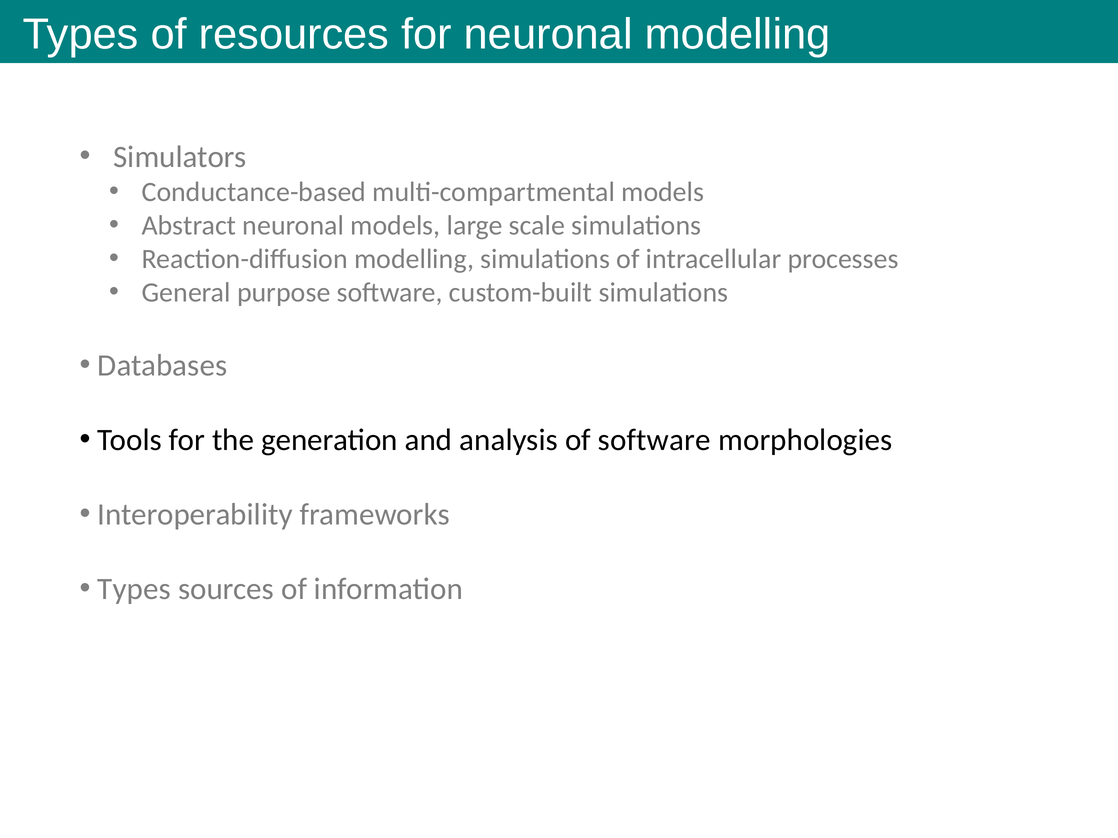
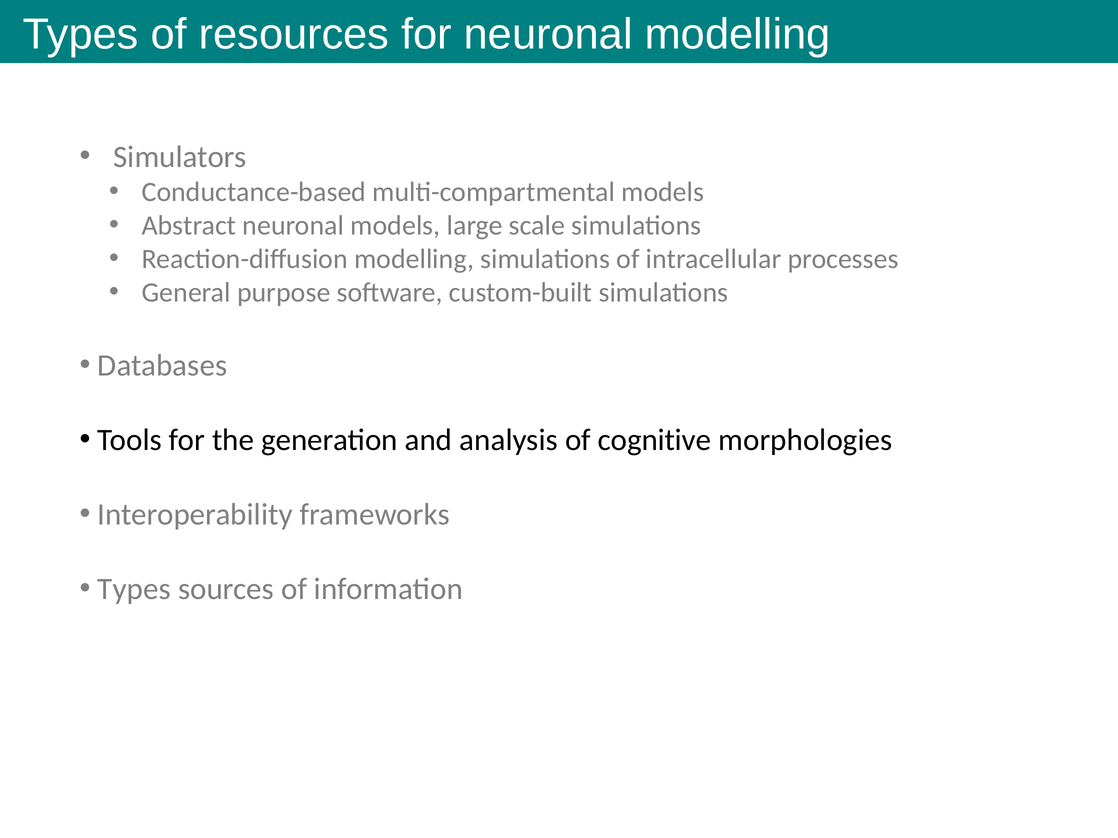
of software: software -> cognitive
